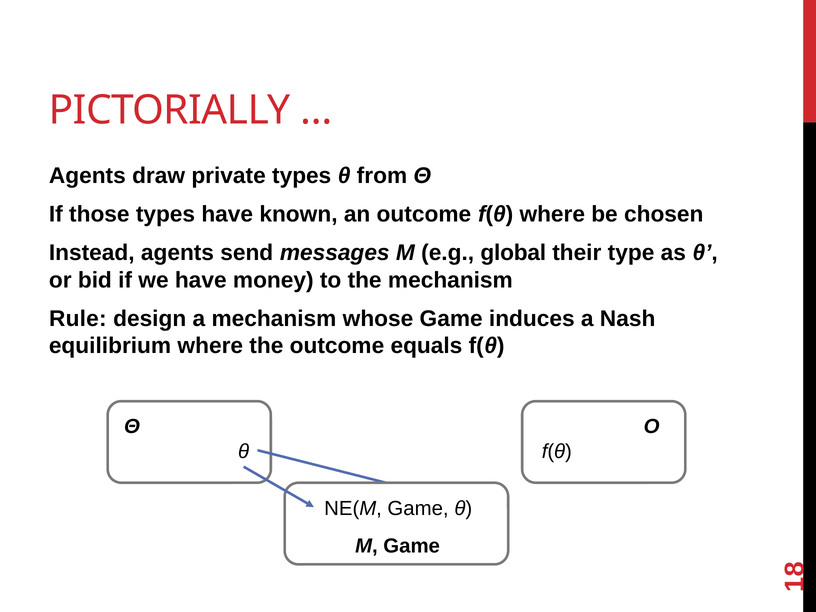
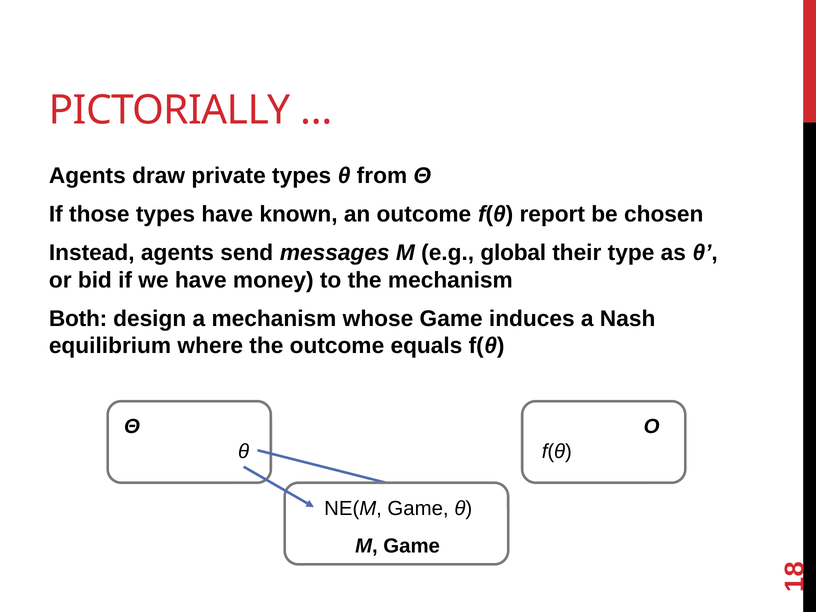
f(θ where: where -> report
Rule: Rule -> Both
